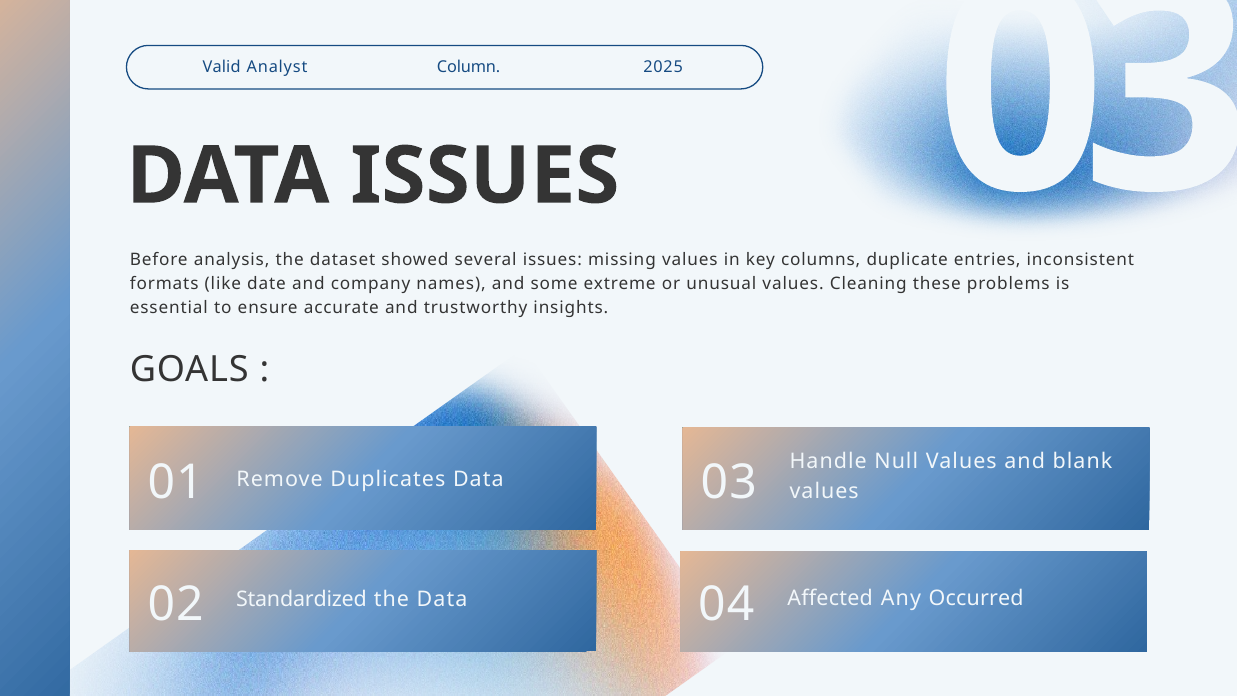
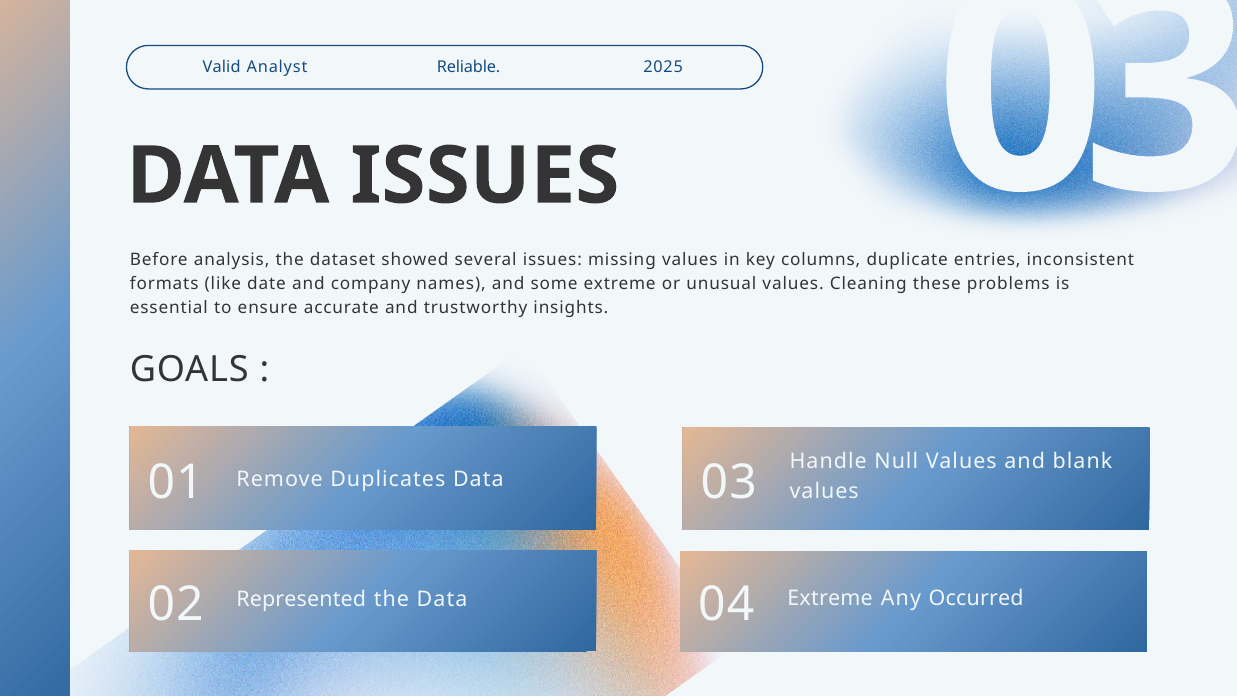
Column: Column -> Reliable
Standardized: Standardized -> Represented
04 Affected: Affected -> Extreme
